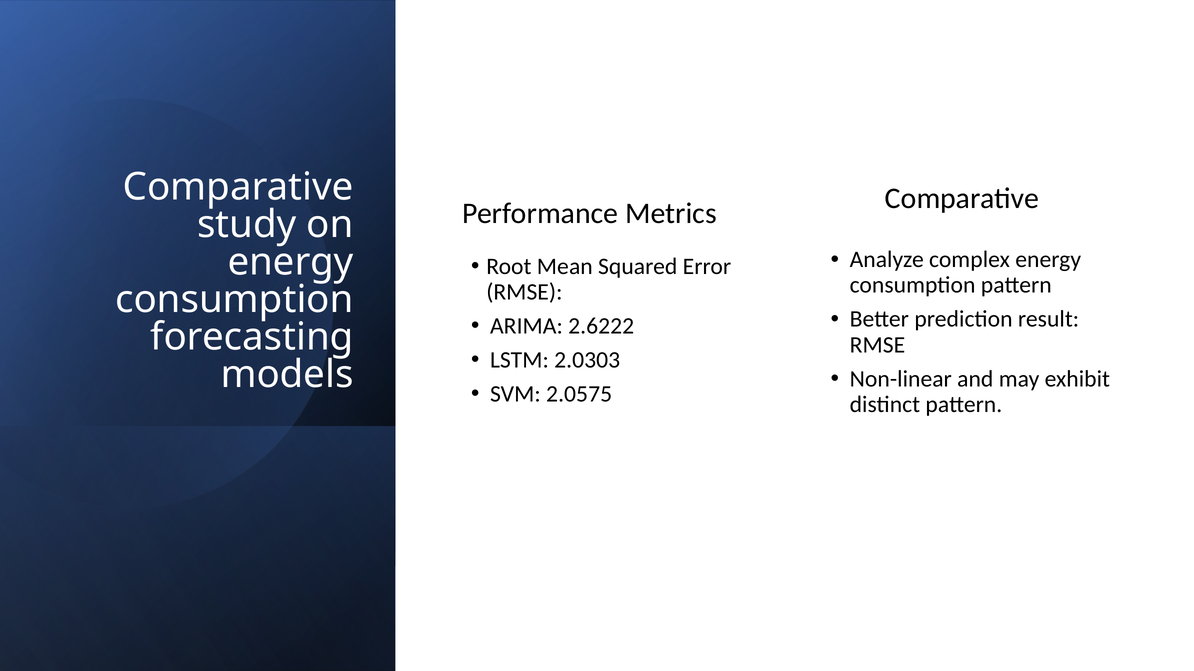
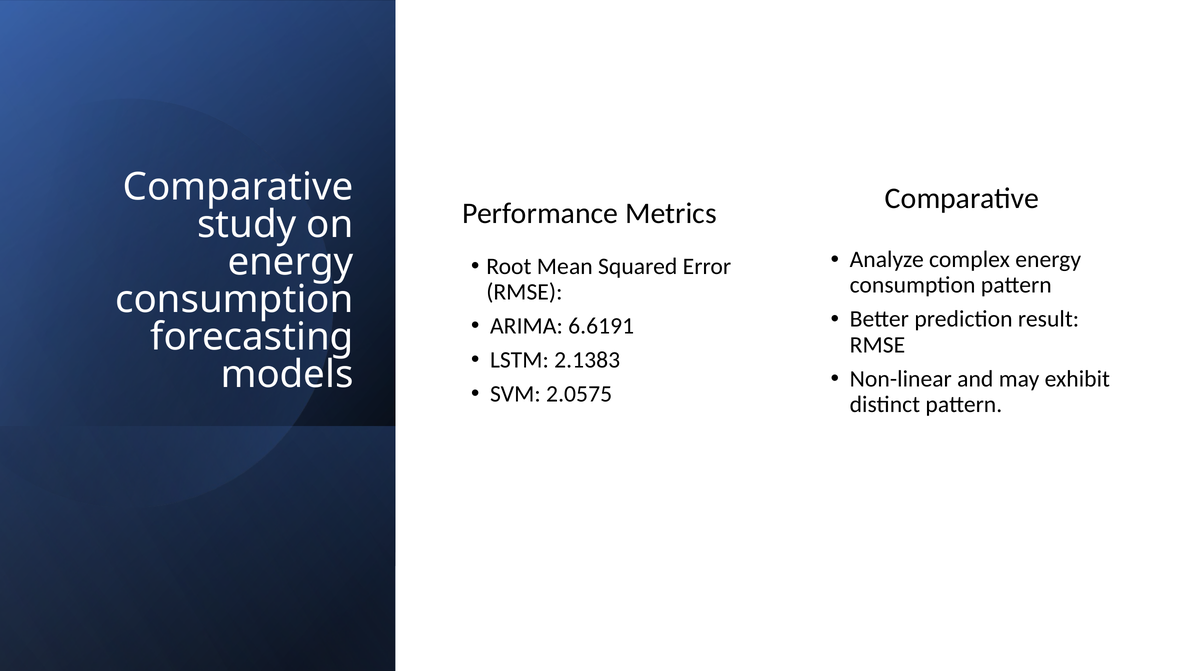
2.6222: 2.6222 -> 6.6191
2.0303: 2.0303 -> 2.1383
